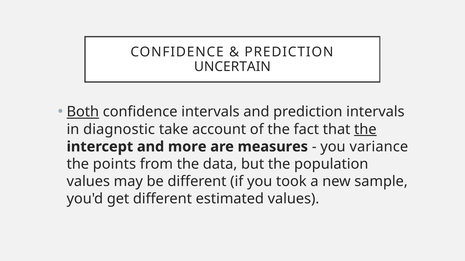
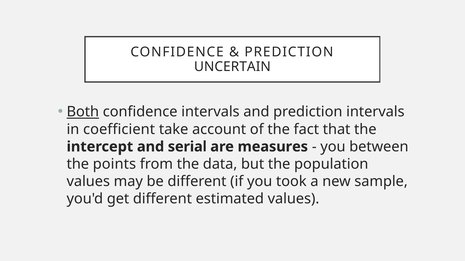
diagnostic: diagnostic -> coefficient
the at (365, 130) underline: present -> none
more: more -> serial
variance: variance -> between
